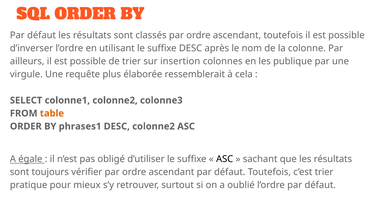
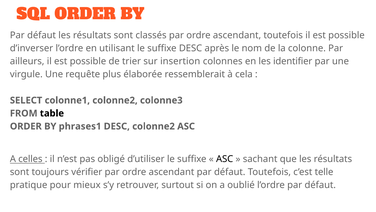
publique: publique -> identifier
table colour: orange -> black
égale: égale -> celles
c’est trier: trier -> telle
